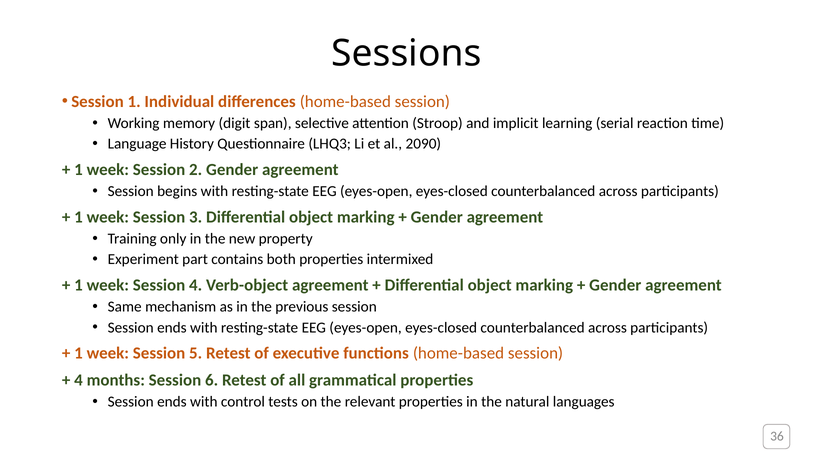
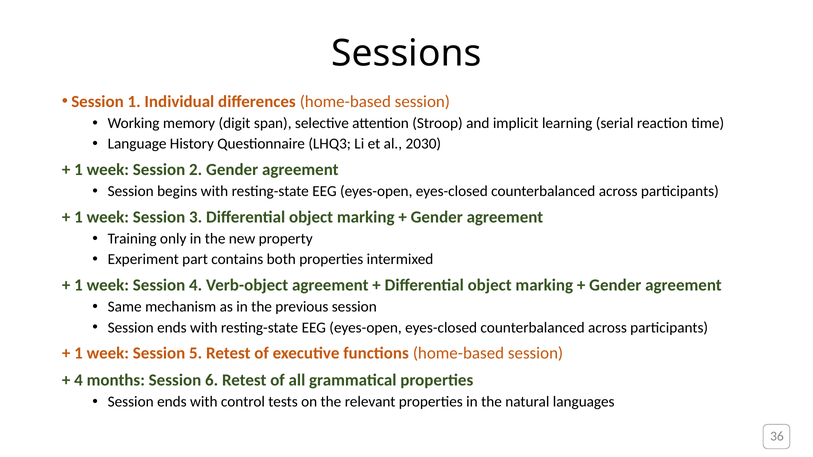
2090: 2090 -> 2030
